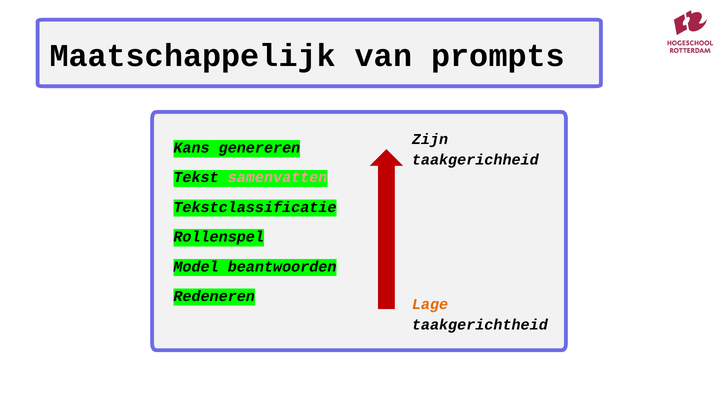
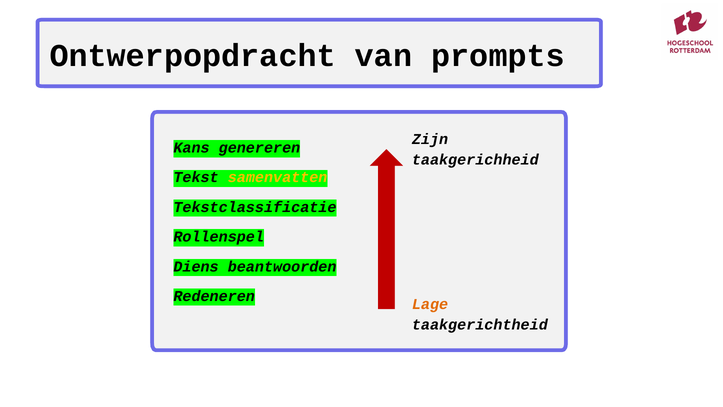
Maatschappelijk: Maatschappelijk -> Ontwerpopdracht
samenvatten colour: pink -> yellow
Model: Model -> Diens
